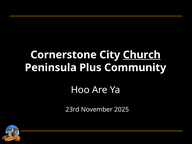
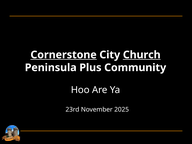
Cornerstone underline: none -> present
